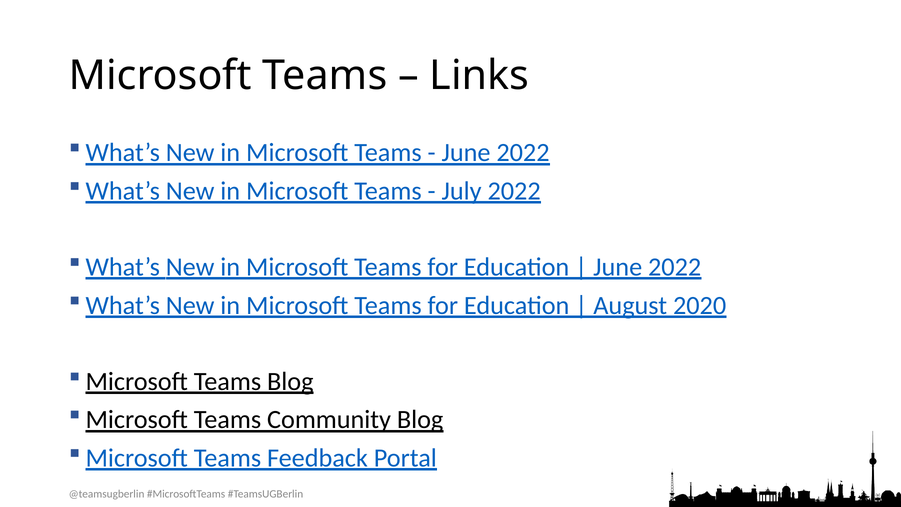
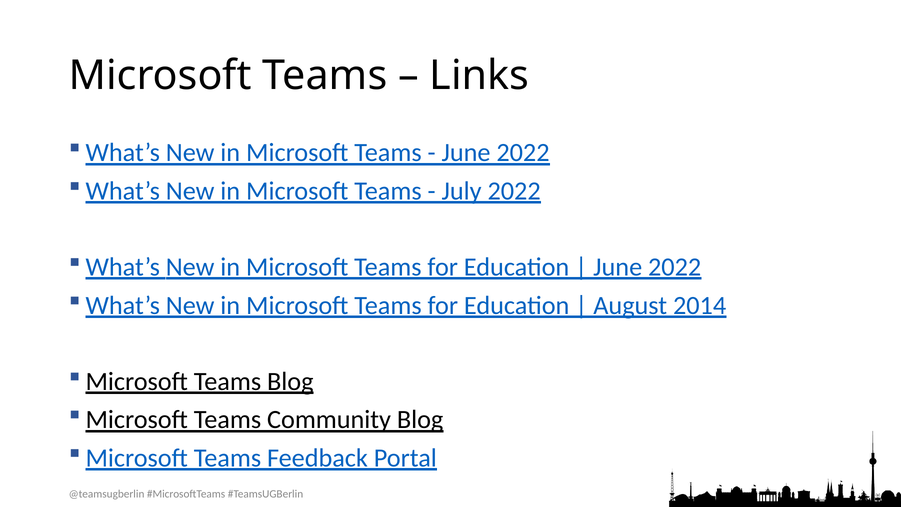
2020: 2020 -> 2014
